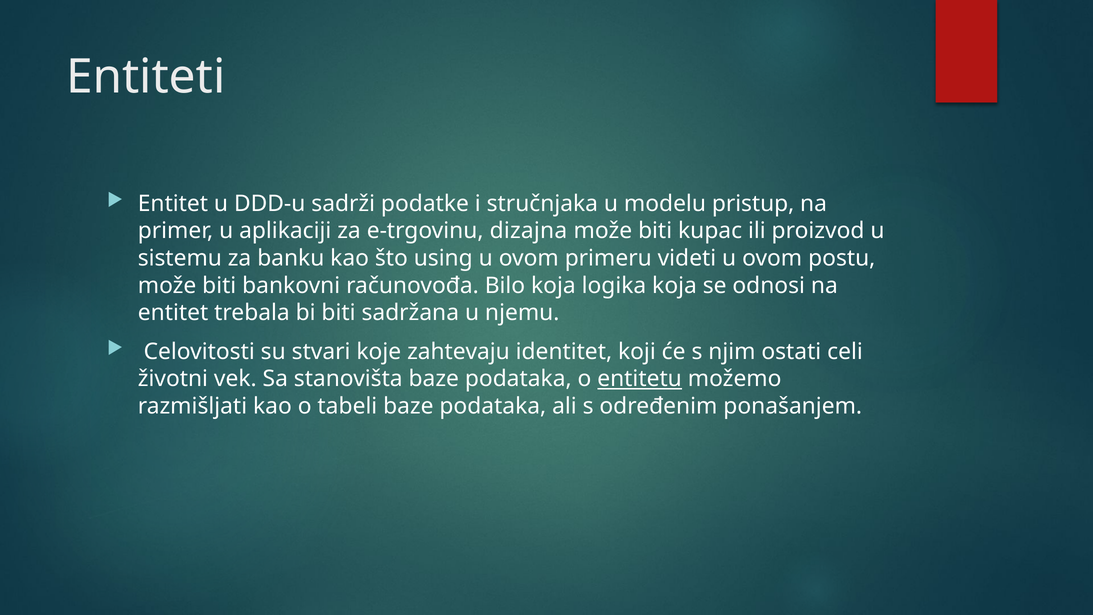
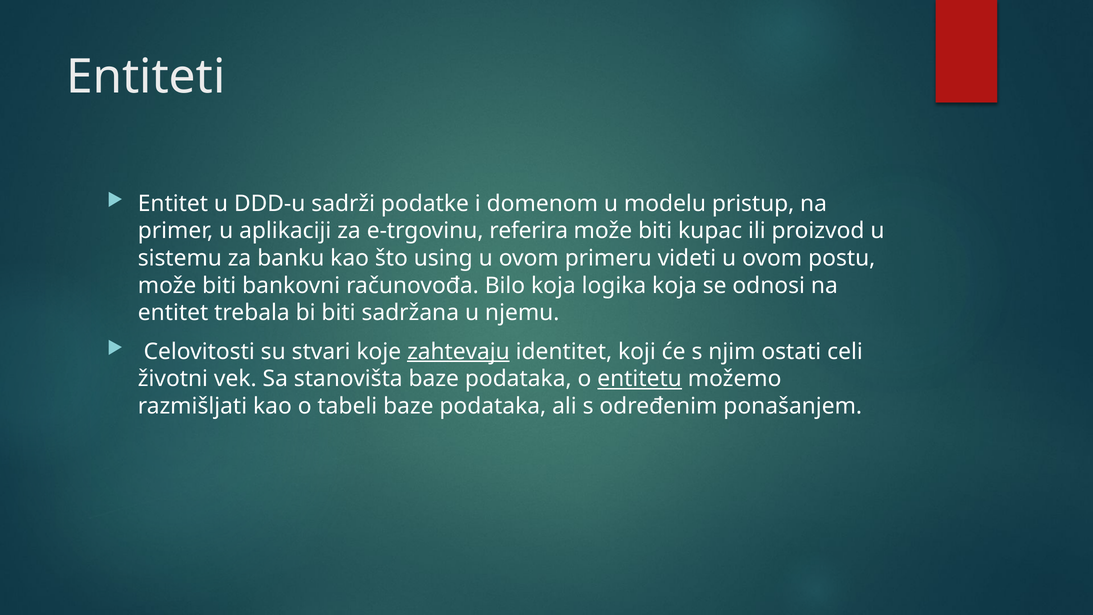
stručnjaka: stručnjaka -> domenom
dizajna: dizajna -> referira
zahtevaju underline: none -> present
